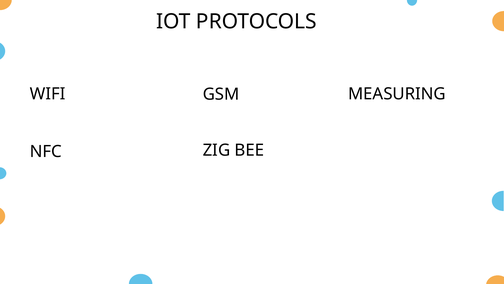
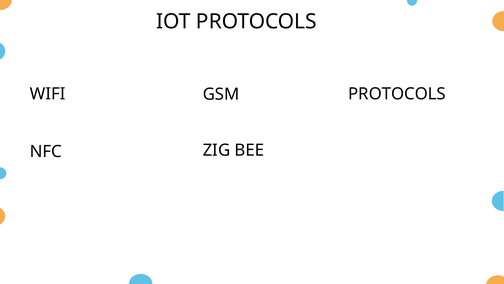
MEASURING at (397, 94): MEASURING -> PROTOCOLS
